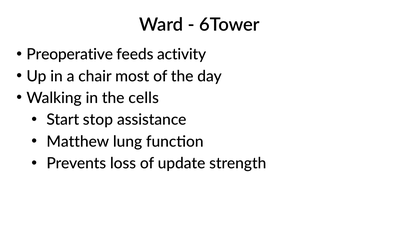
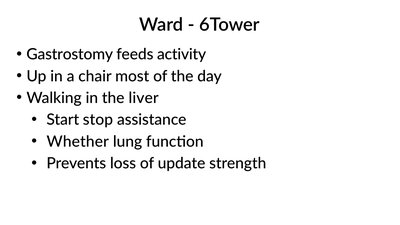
Preoperative: Preoperative -> Gastrostomy
cells: cells -> liver
Matthew: Matthew -> Whether
